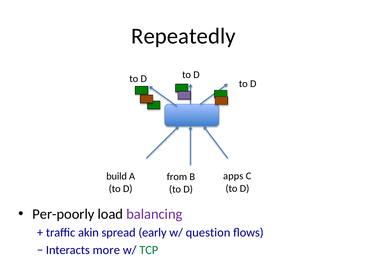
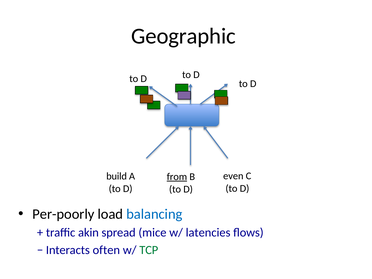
Repeatedly: Repeatedly -> Geographic
apps: apps -> even
from underline: none -> present
balancing colour: purple -> blue
early: early -> mice
question: question -> latencies
more: more -> often
